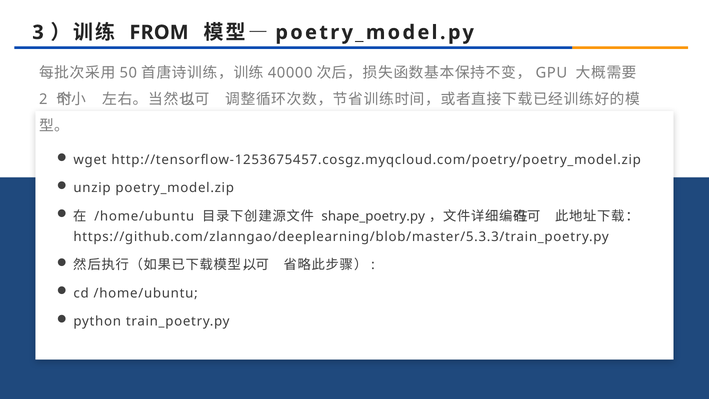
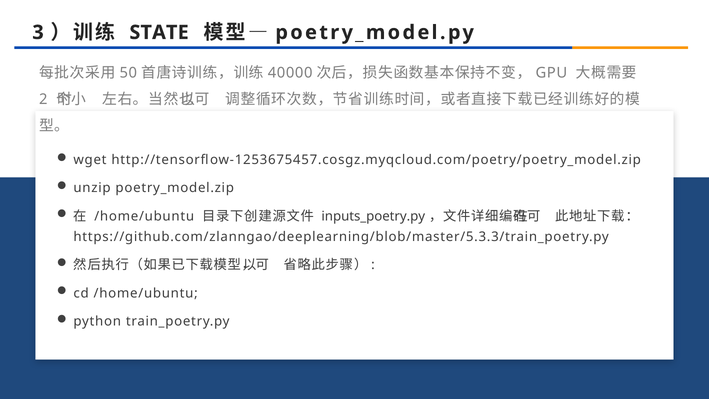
FROM: FROM -> STATE
shape_poetry.py: shape_poetry.py -> inputs_poetry.py
